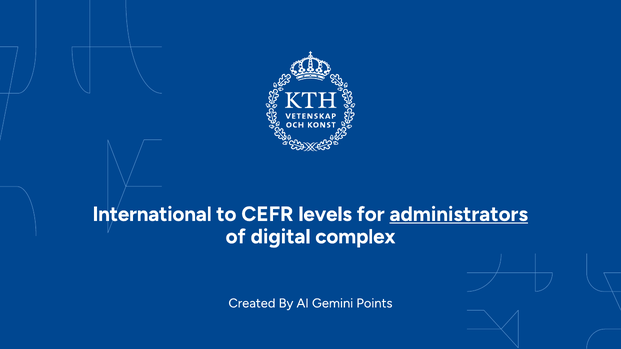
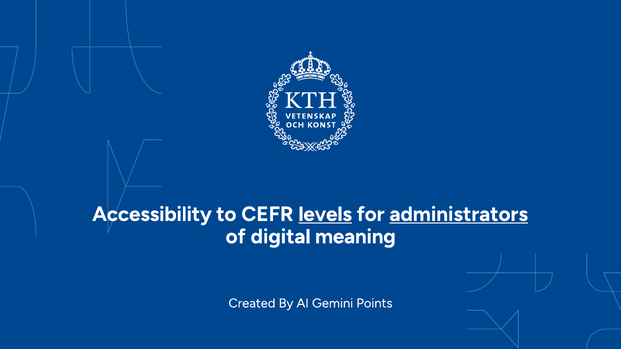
International: International -> Accessibility
levels underline: none -> present
complex: complex -> meaning
